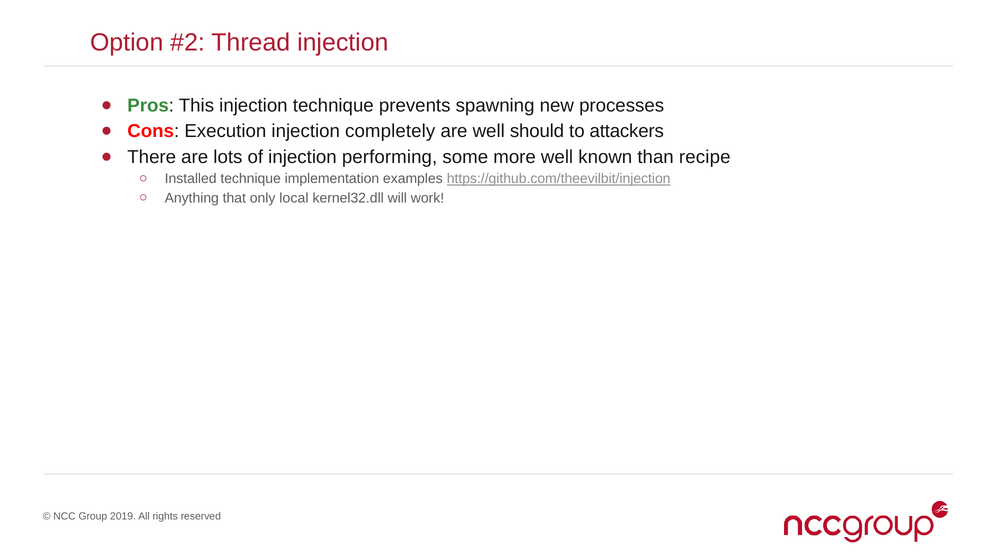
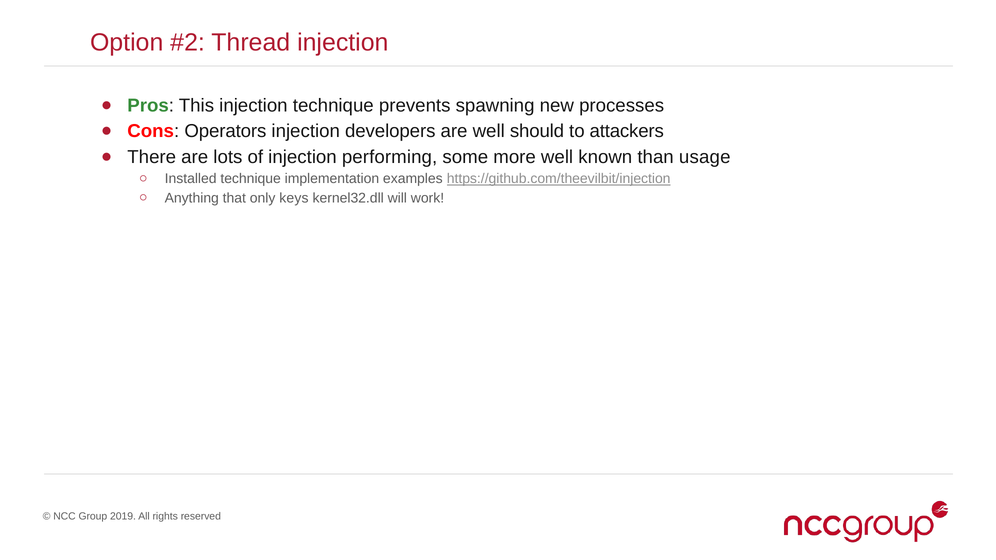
Execution: Execution -> Operators
completely: completely -> developers
recipe: recipe -> usage
local: local -> keys
